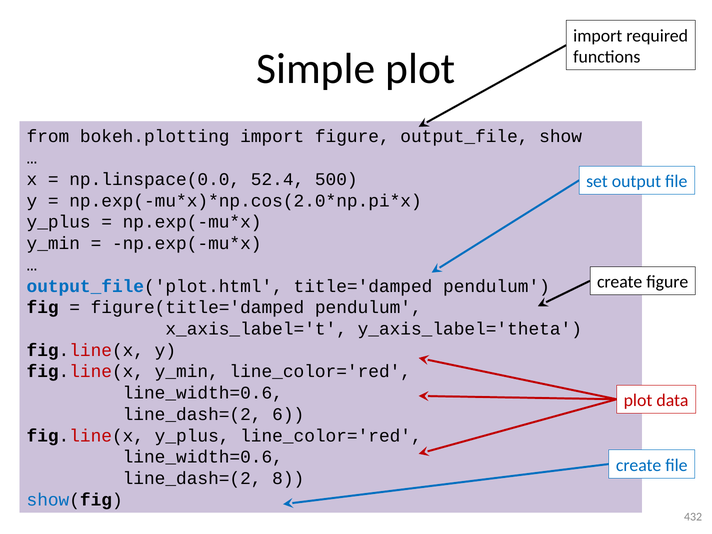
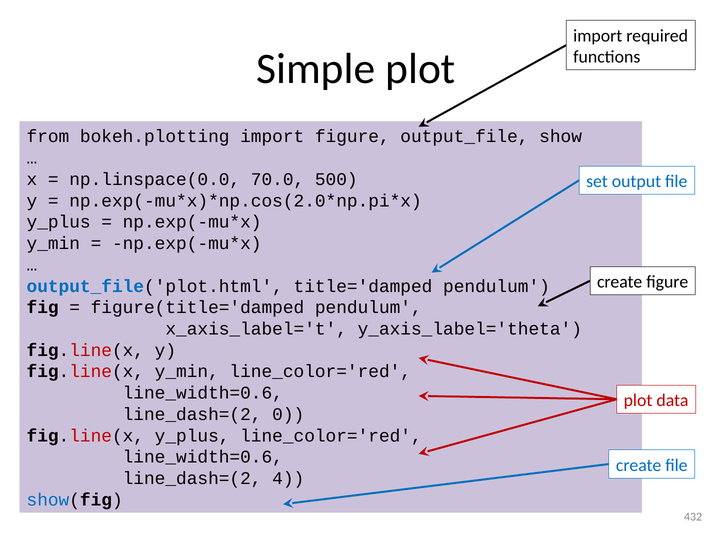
52.4: 52.4 -> 70.0
6: 6 -> 0
8: 8 -> 4
